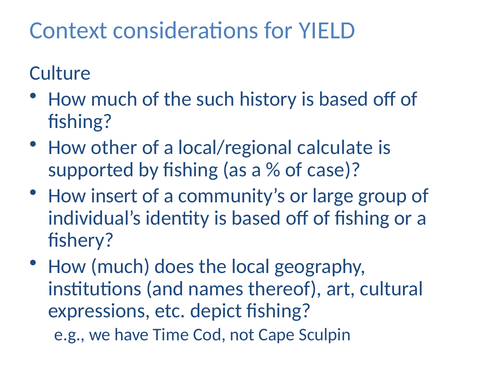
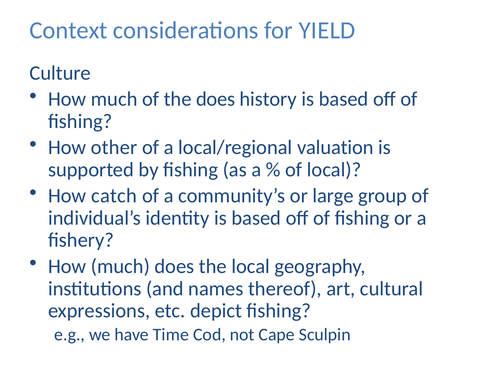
the such: such -> does
calculate: calculate -> valuation
of case: case -> local
insert: insert -> catch
